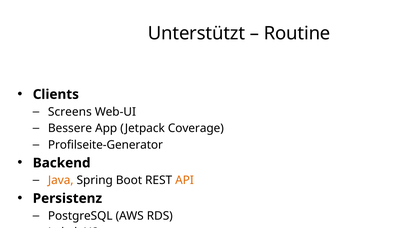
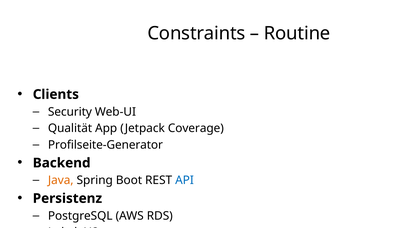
Unterstützt: Unterstützt -> Constraints
Screens: Screens -> Security
Bessere: Bessere -> Qualität
API colour: orange -> blue
